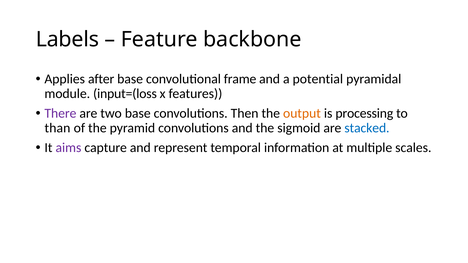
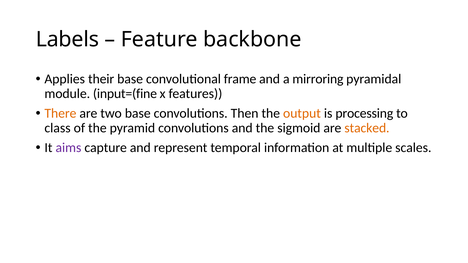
after: after -> their
potential: potential -> mirroring
input=(loss: input=(loss -> input=(fine
There colour: purple -> orange
than: than -> class
stacked colour: blue -> orange
